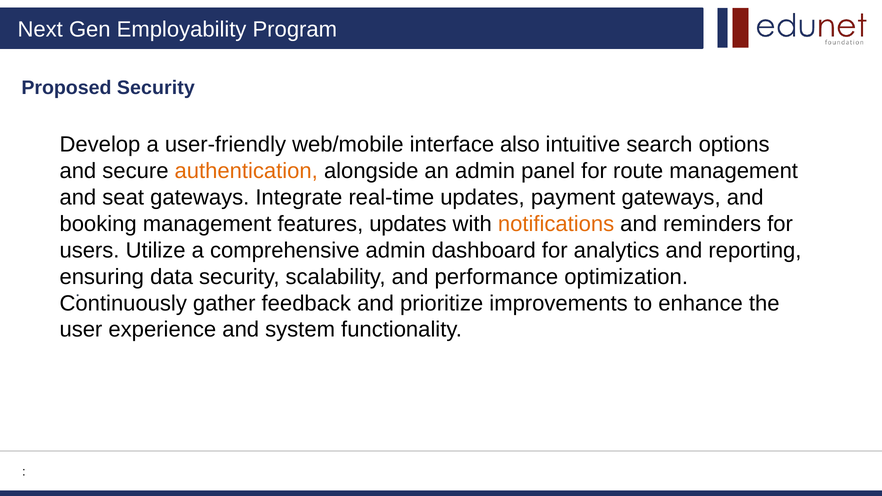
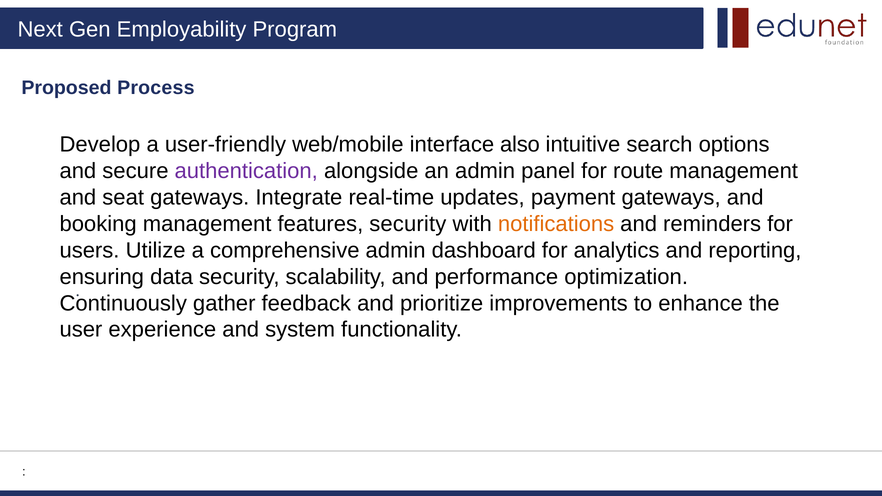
Proposed Security: Security -> Process
authentication colour: orange -> purple
features updates: updates -> security
